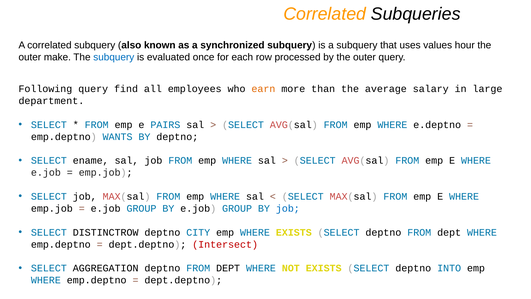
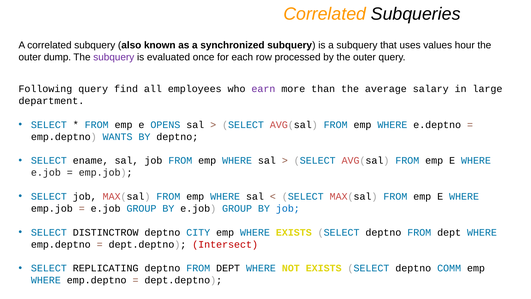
make: make -> dump
subquery at (114, 57) colour: blue -> purple
earn colour: orange -> purple
PAIRS: PAIRS -> OPENS
AGGREGATION: AGGREGATION -> REPLICATING
INTO: INTO -> COMM
